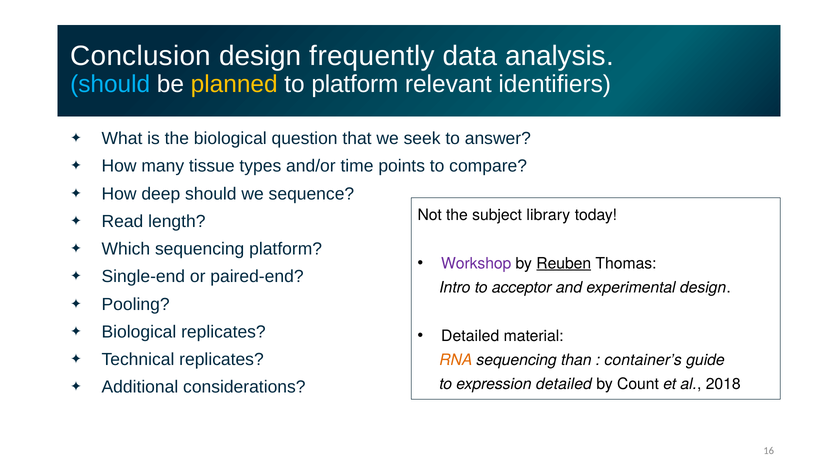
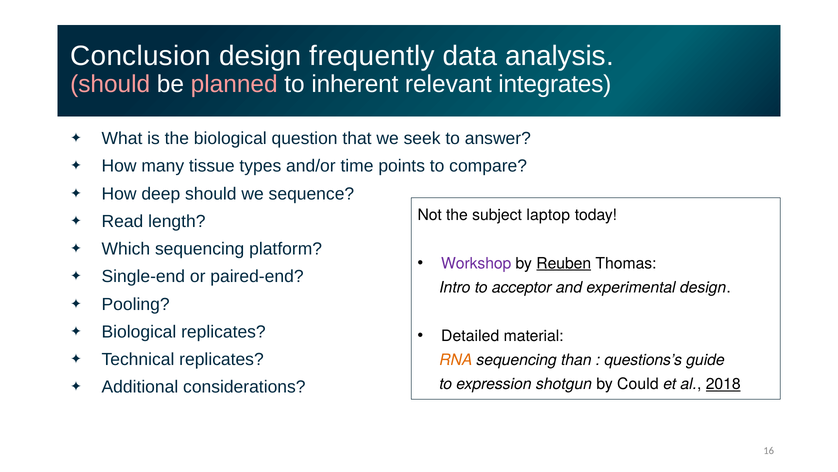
should at (110, 84) colour: light blue -> pink
planned colour: yellow -> pink
to platform: platform -> inherent
identifiers: identifiers -> integrates
library: library -> laptop
container’s: container’s -> questions’s
expression detailed: detailed -> shotgun
Count: Count -> Could
2018 underline: none -> present
